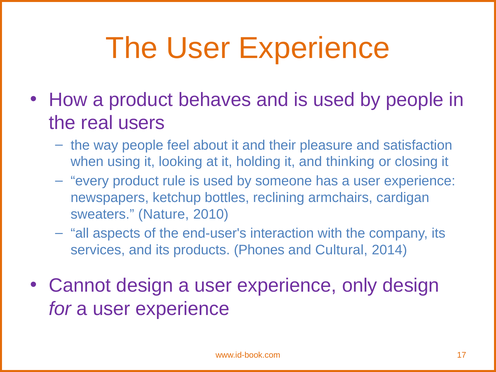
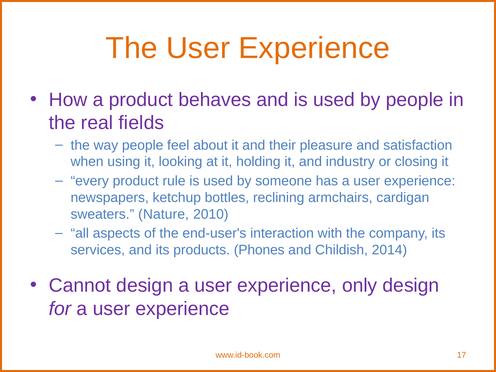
users: users -> fields
thinking: thinking -> industry
Cultural: Cultural -> Childish
